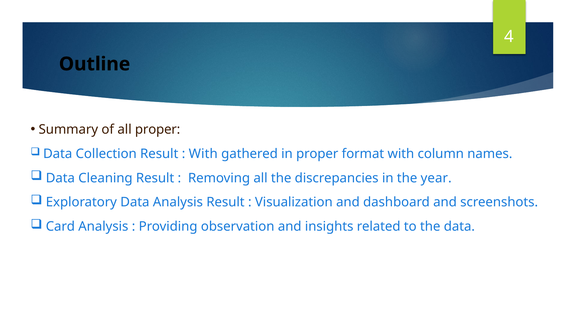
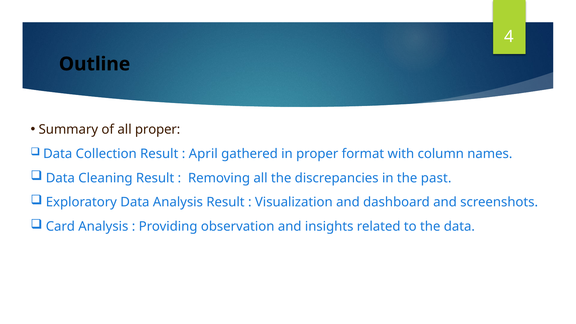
With at (203, 154): With -> April
year: year -> past
